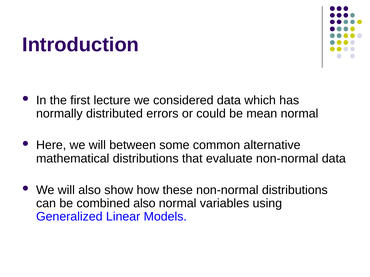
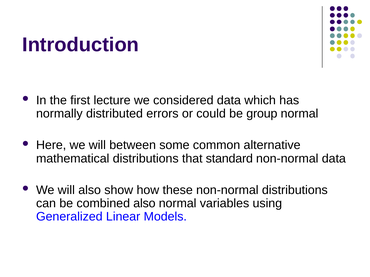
mean: mean -> group
evaluate: evaluate -> standard
